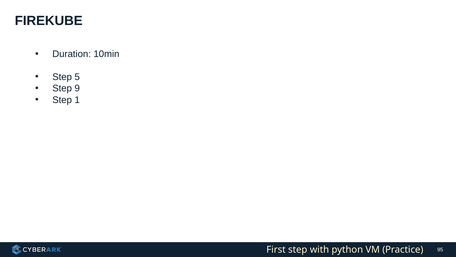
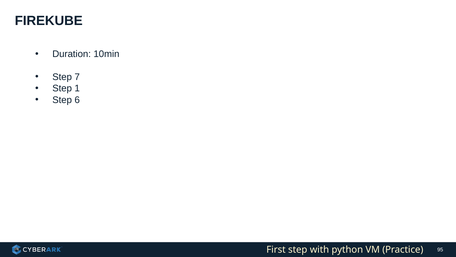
5: 5 -> 7
9: 9 -> 1
1: 1 -> 6
